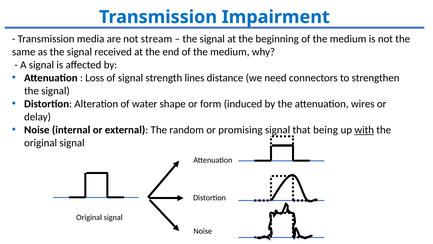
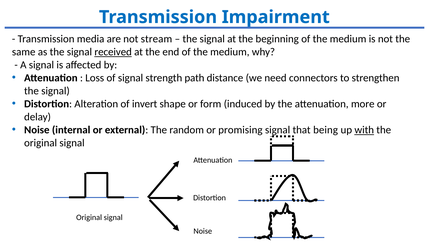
received underline: none -> present
lines: lines -> path
water: water -> invert
wires: wires -> more
